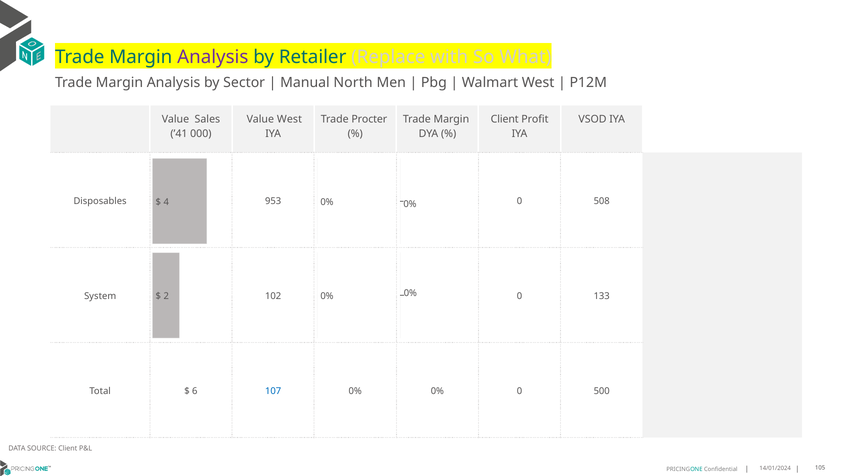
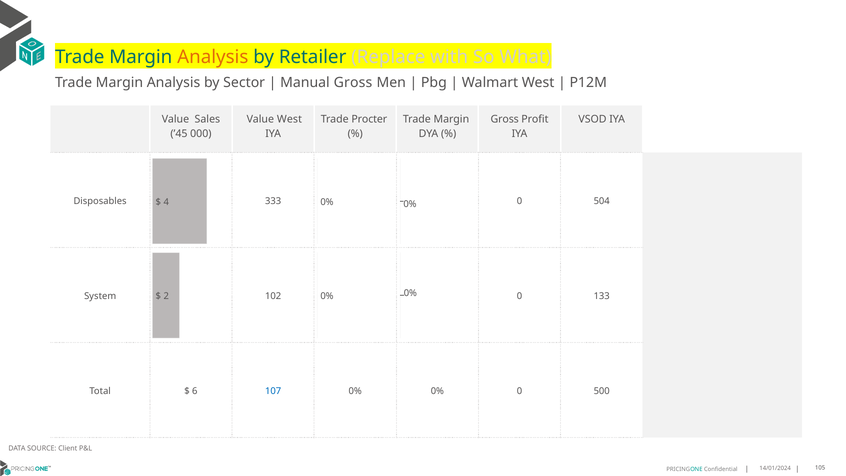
Analysis at (213, 57) colour: purple -> orange
Manual North: North -> Gross
Client at (505, 119): Client -> Gross
’41: ’41 -> ’45
953: 953 -> 333
508: 508 -> 504
